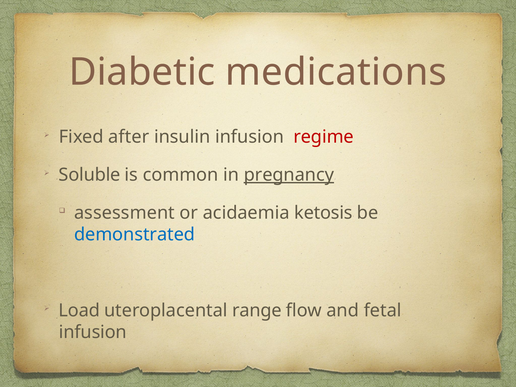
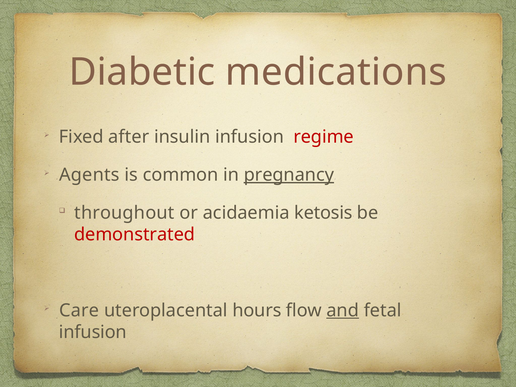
Soluble: Soluble -> Agents
assessment: assessment -> throughout
demonstrated colour: blue -> red
Load: Load -> Care
range: range -> hours
and underline: none -> present
